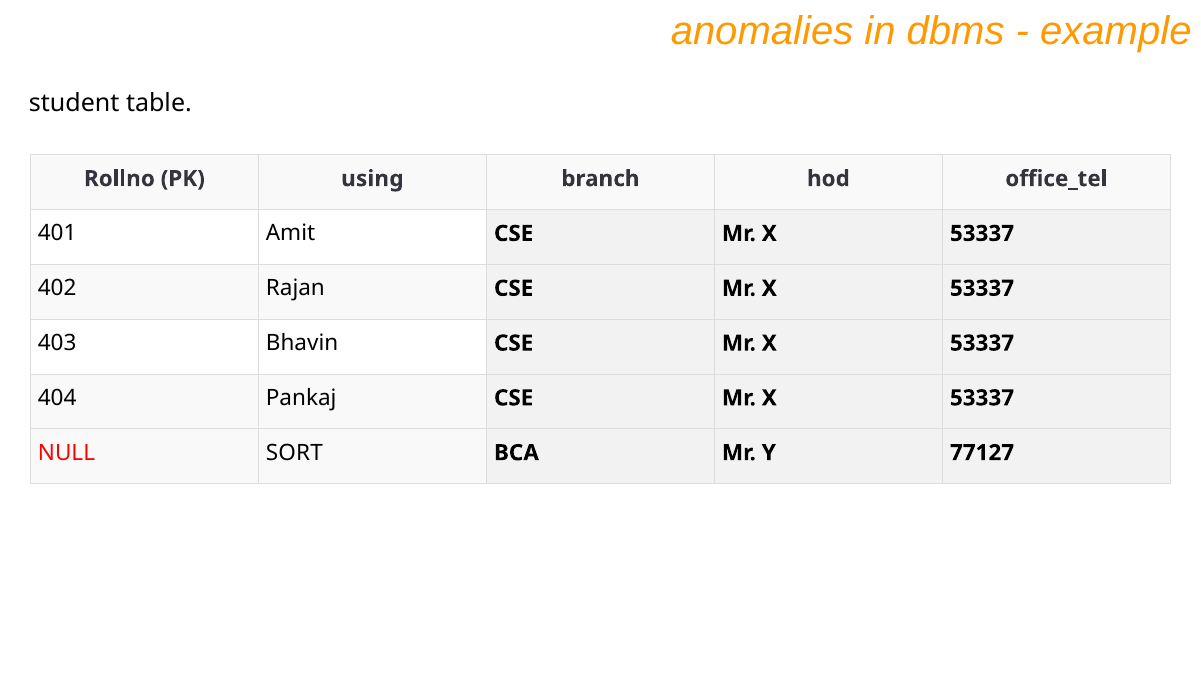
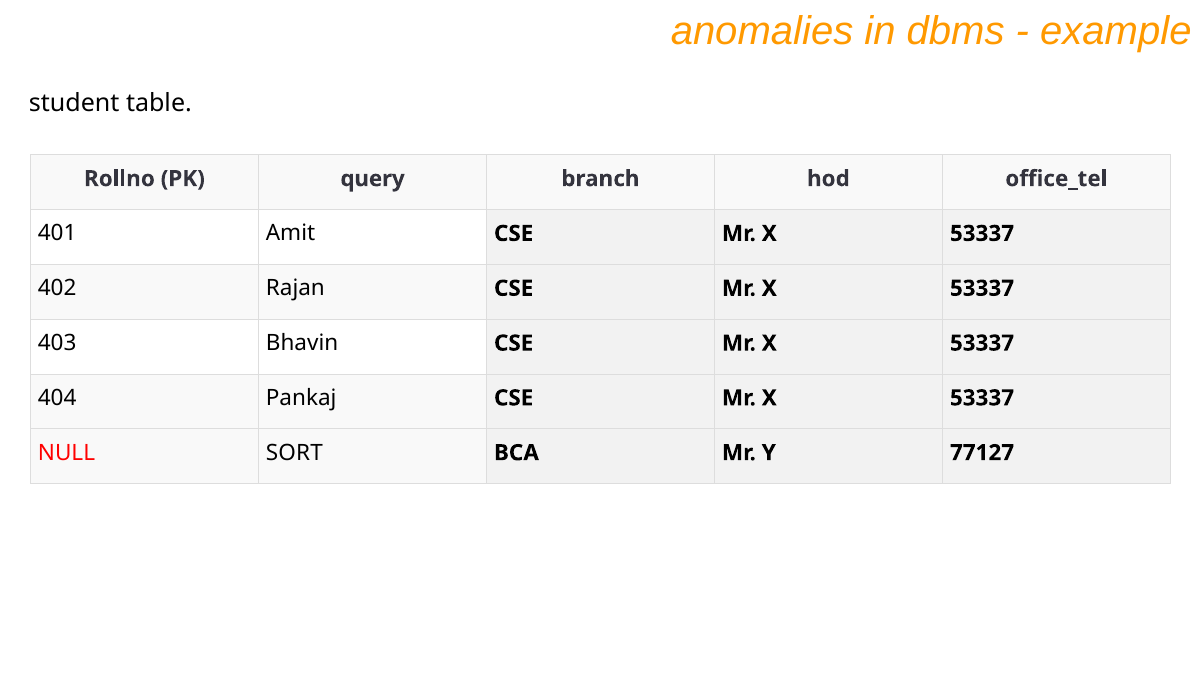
using: using -> query
